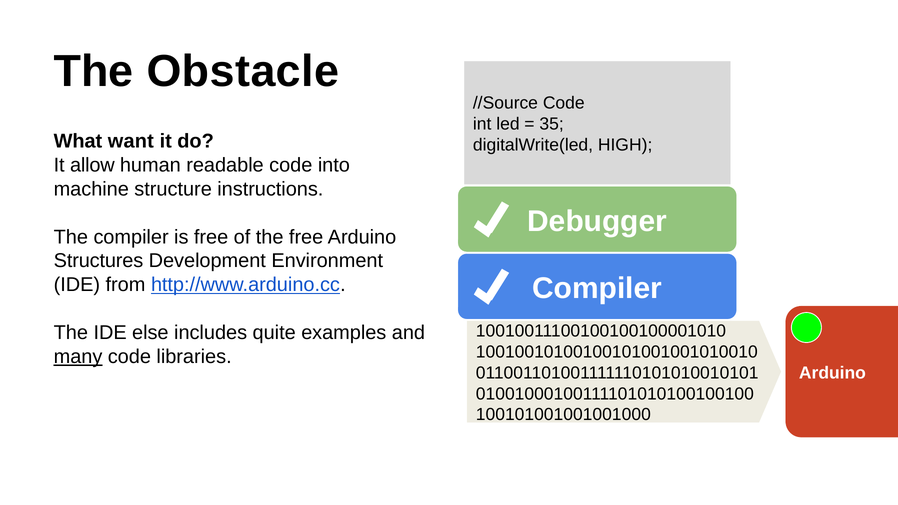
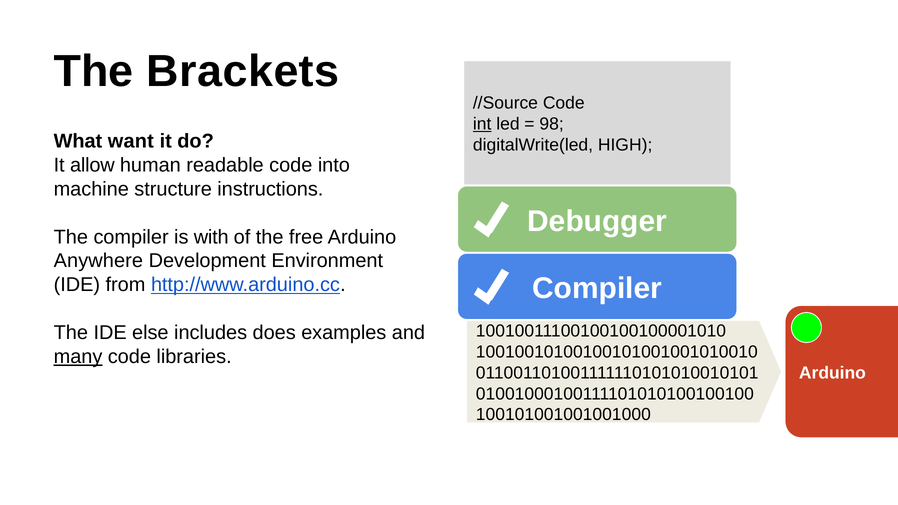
Obstacle: Obstacle -> Brackets
int underline: none -> present
35: 35 -> 98
is free: free -> with
Structures: Structures -> Anywhere
quite: quite -> does
